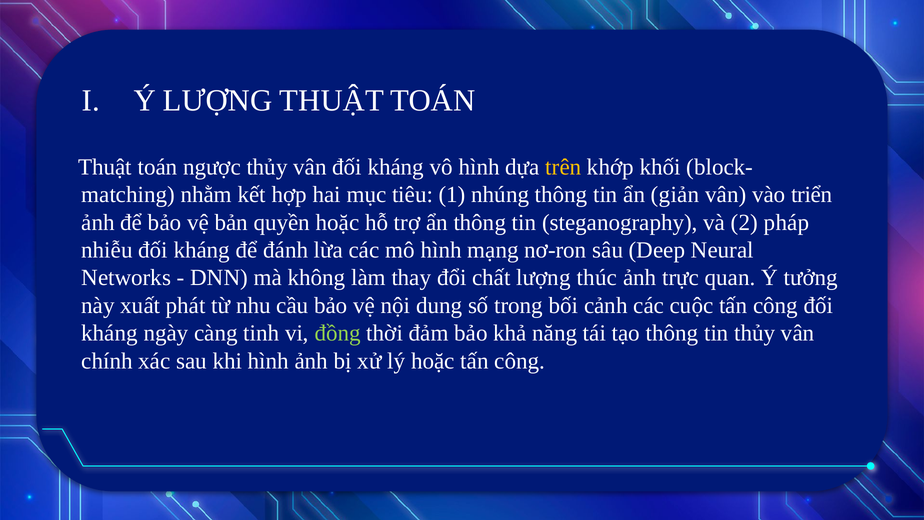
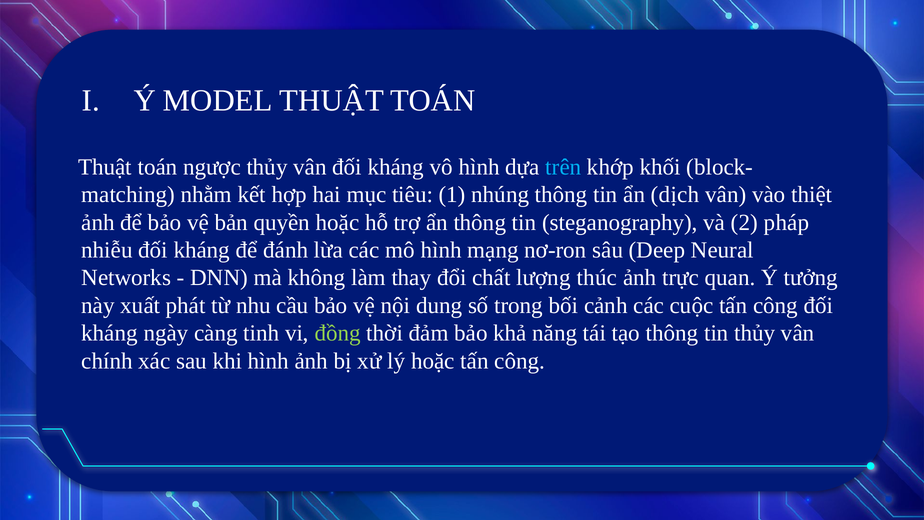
Ý LƯỢNG: LƯỢNG -> MODEL
trên colour: yellow -> light blue
giản: giản -> dịch
triển: triển -> thiệt
